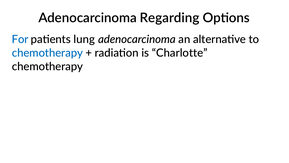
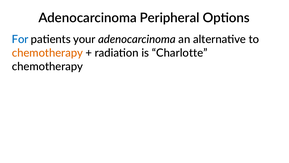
Regarding: Regarding -> Peripheral
lung: lung -> your
chemotherapy at (47, 53) colour: blue -> orange
